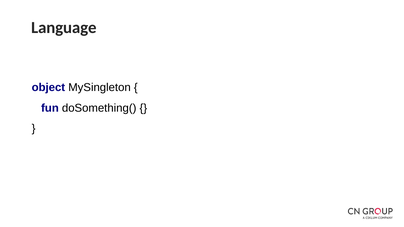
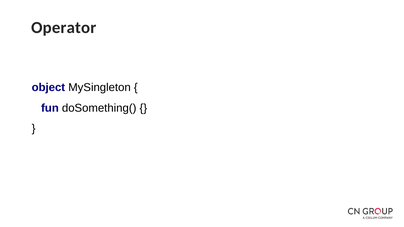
Language: Language -> Operator
